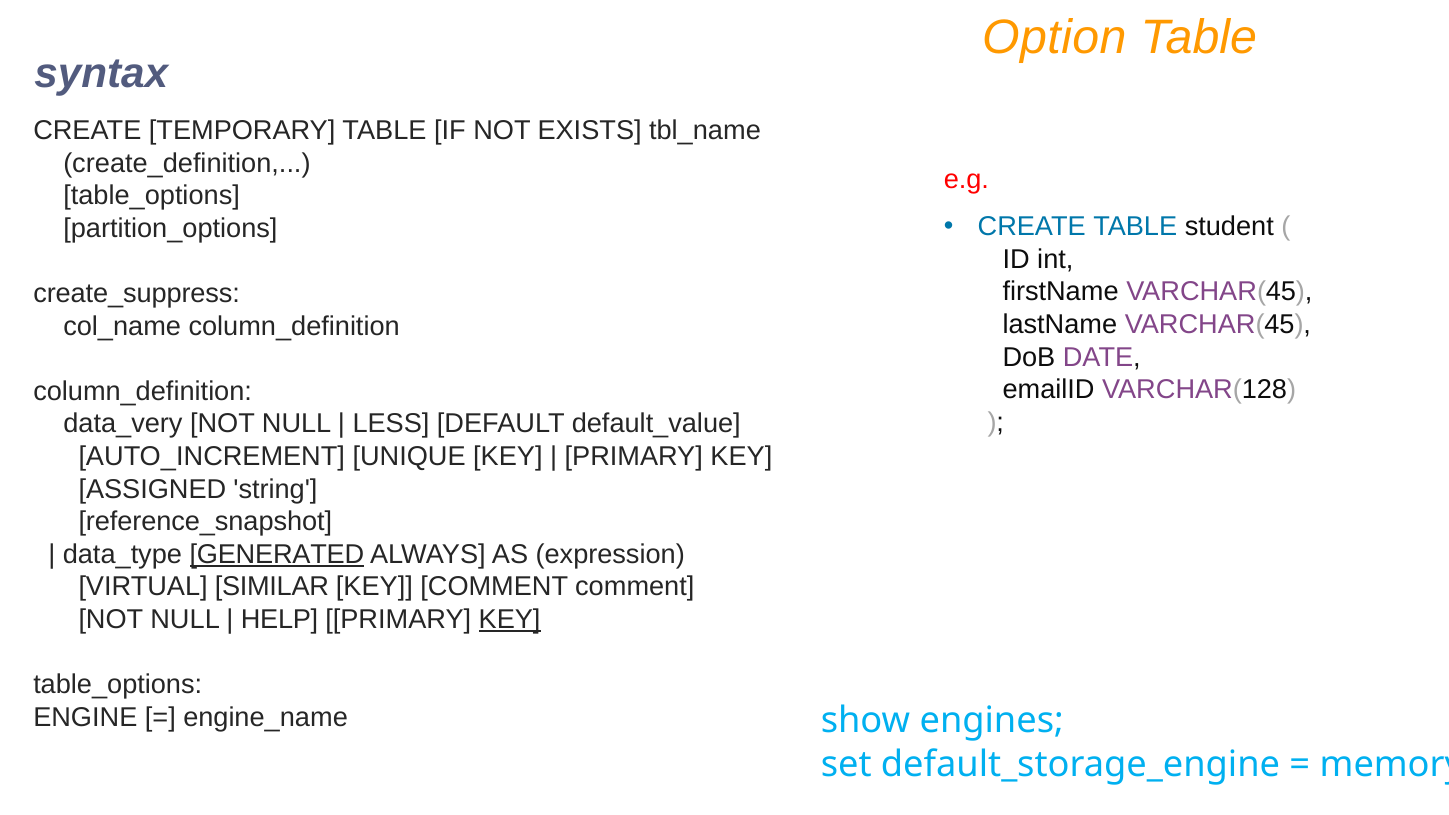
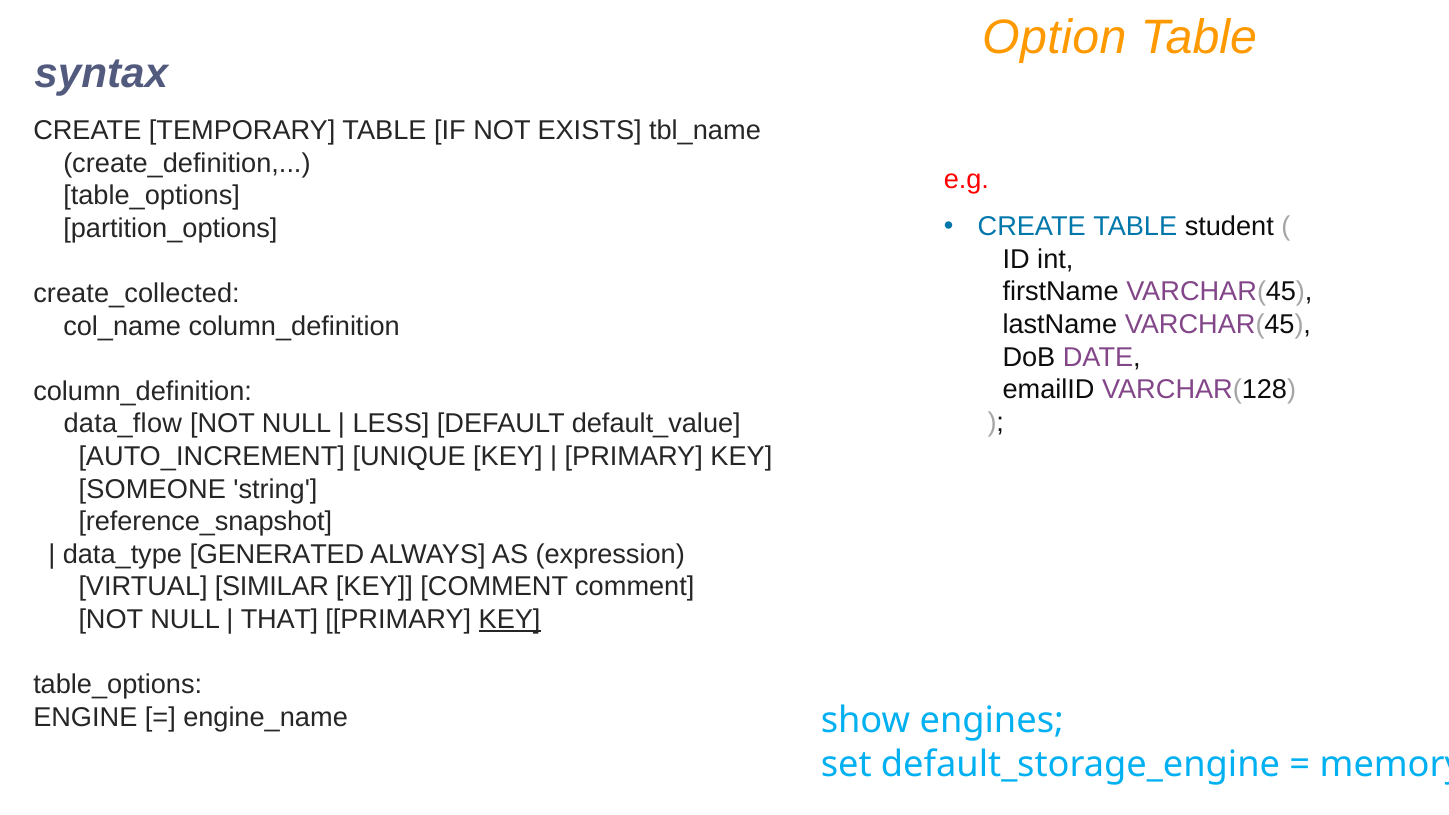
create_suppress: create_suppress -> create_collected
data_very: data_very -> data_flow
ASSIGNED: ASSIGNED -> SOMEONE
GENERATED underline: present -> none
HELP: HELP -> THAT
